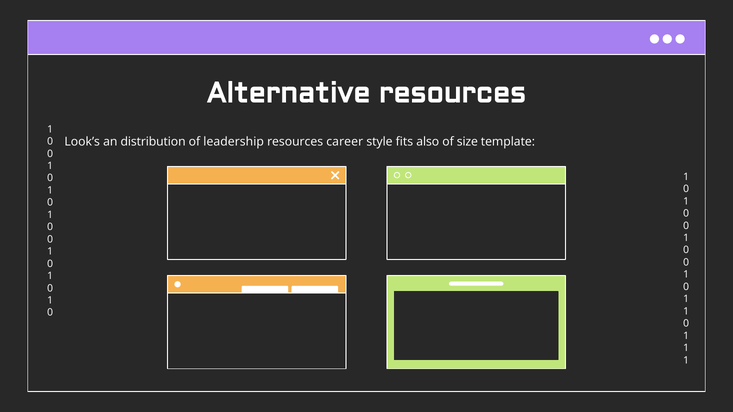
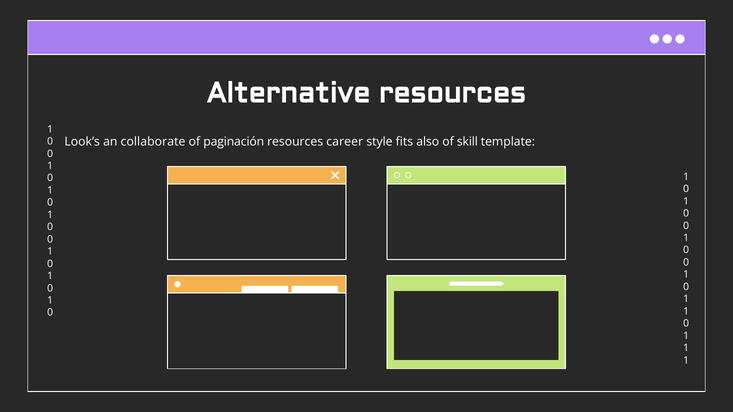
distribution: distribution -> collaborate
leadership: leadership -> paginación
size: size -> skill
